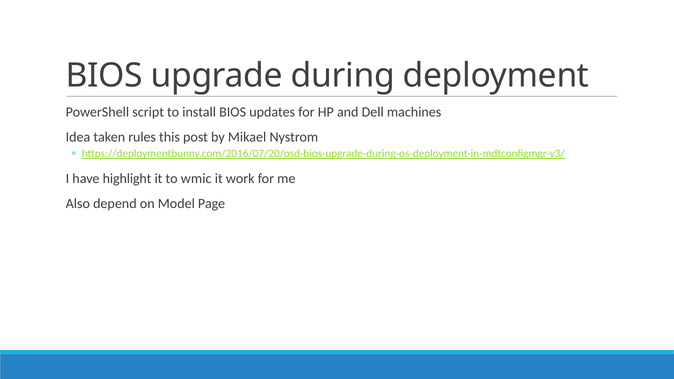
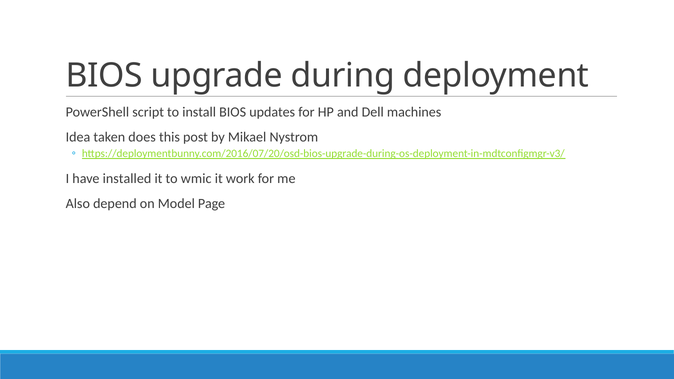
rules: rules -> does
highlight: highlight -> installed
